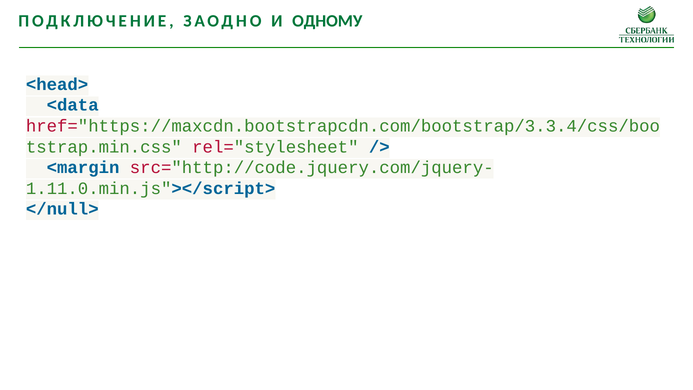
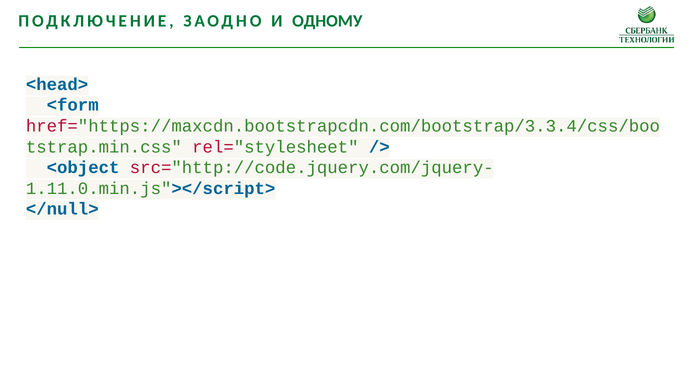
<data: <data -> <form
<margin: <margin -> <object
